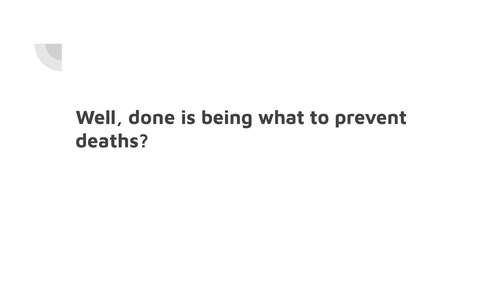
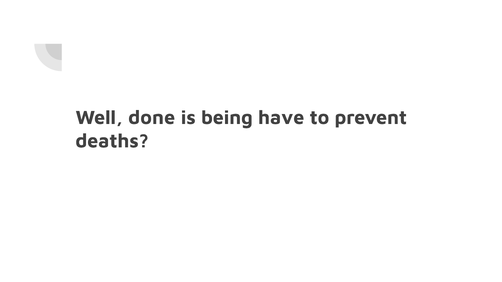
what: what -> have
